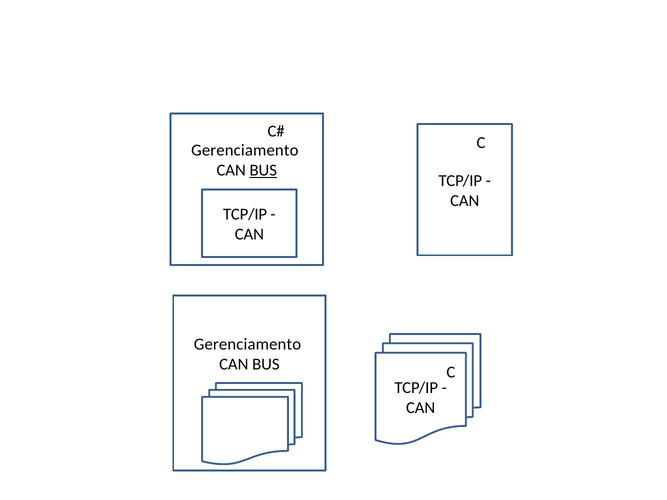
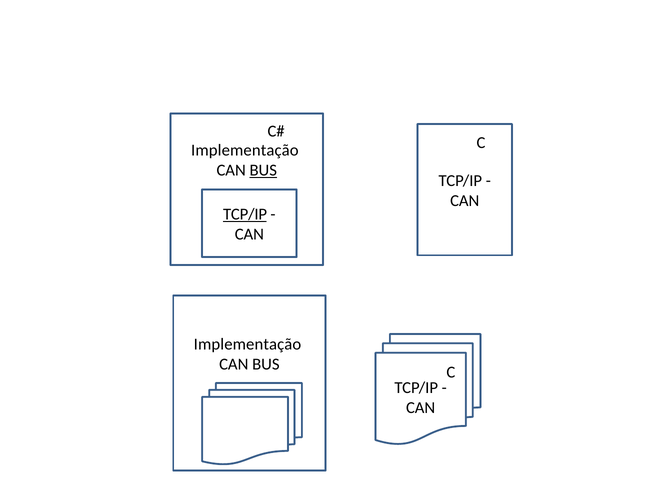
Gerenciamento at (245, 151): Gerenciamento -> Implementação
TCP/IP at (245, 215) underline: none -> present
Gerenciamento at (247, 344): Gerenciamento -> Implementação
